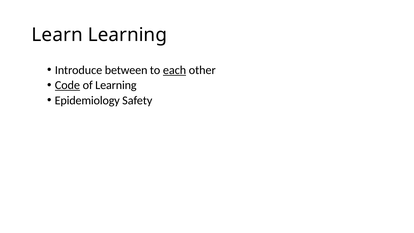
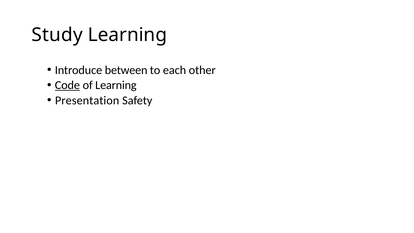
Learn: Learn -> Study
each underline: present -> none
Epidemiology: Epidemiology -> Presentation
